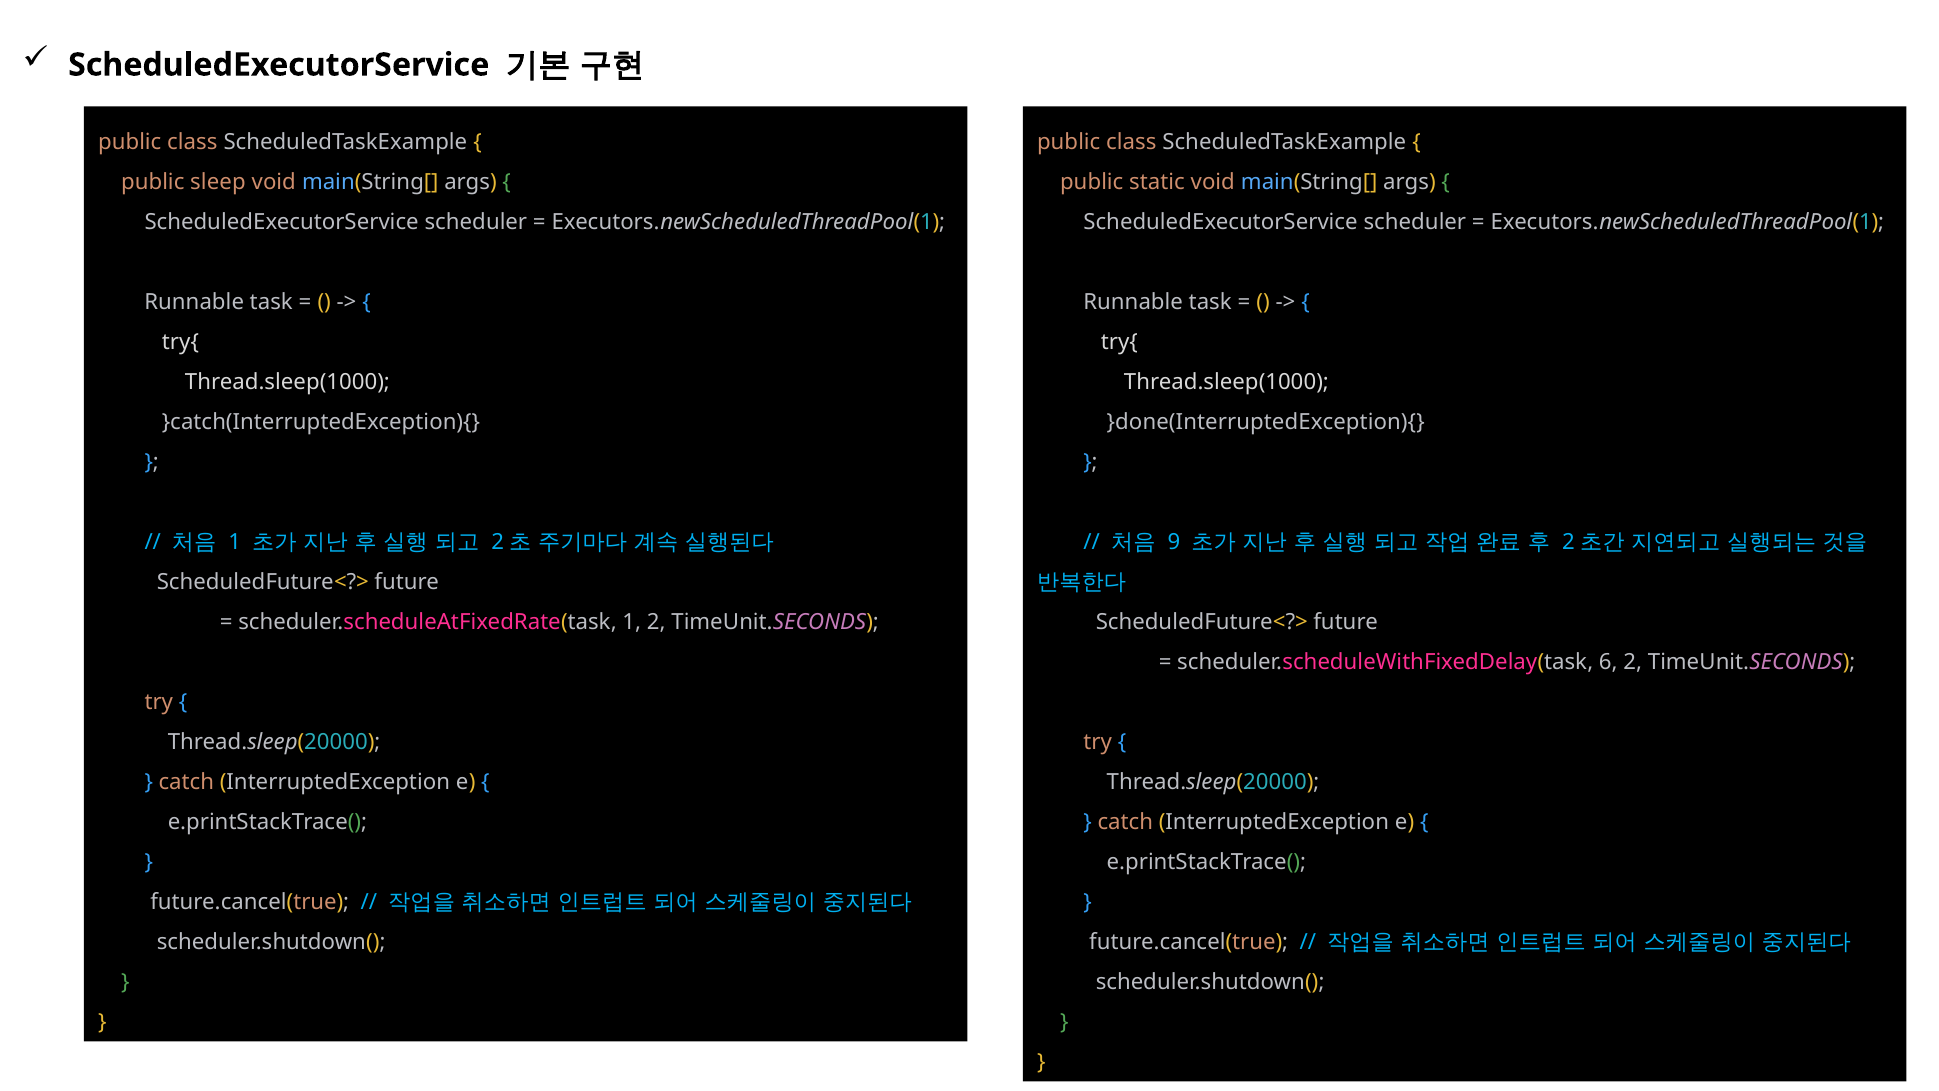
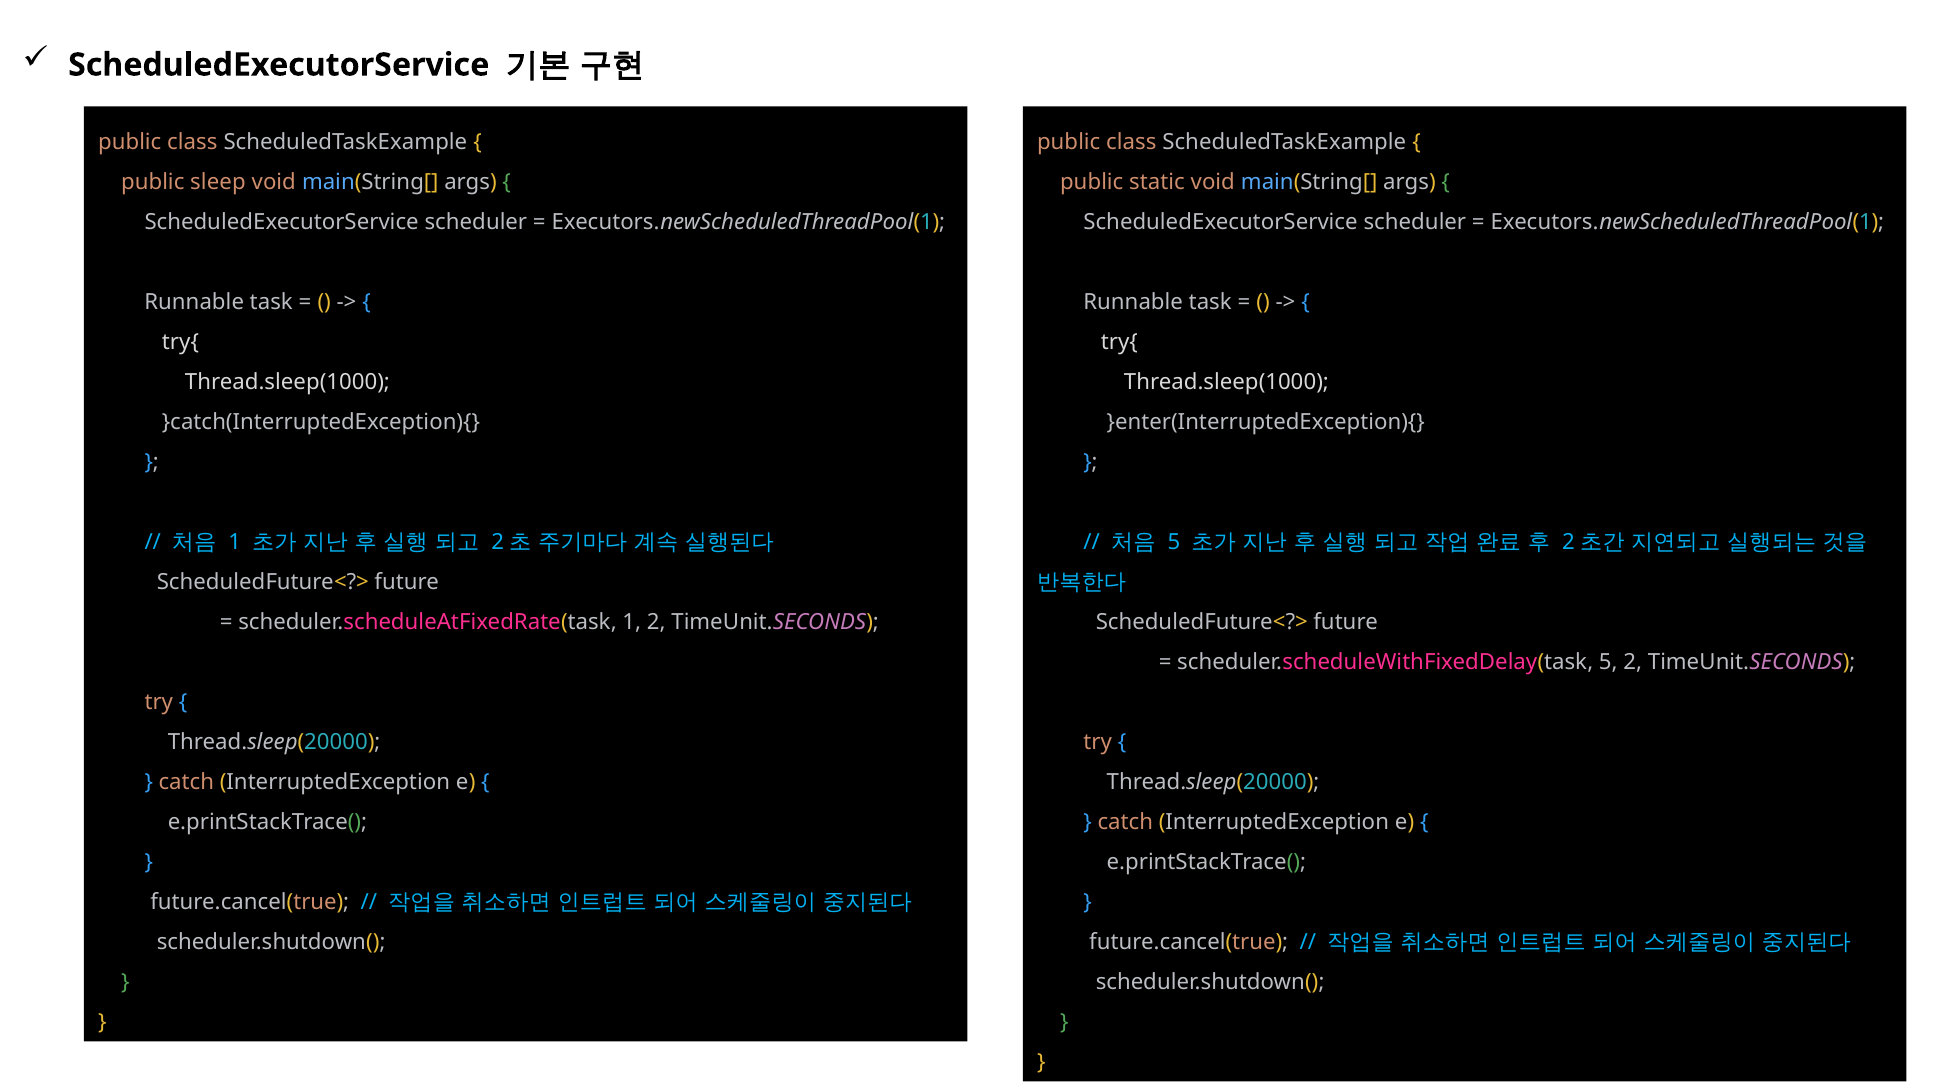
}done(InterruptedException){: }done(InterruptedException){ -> }enter(InterruptedException){
9 at (1174, 542): 9 -> 5
scheduler.scheduleWithFixedDelay(task 6: 6 -> 5
